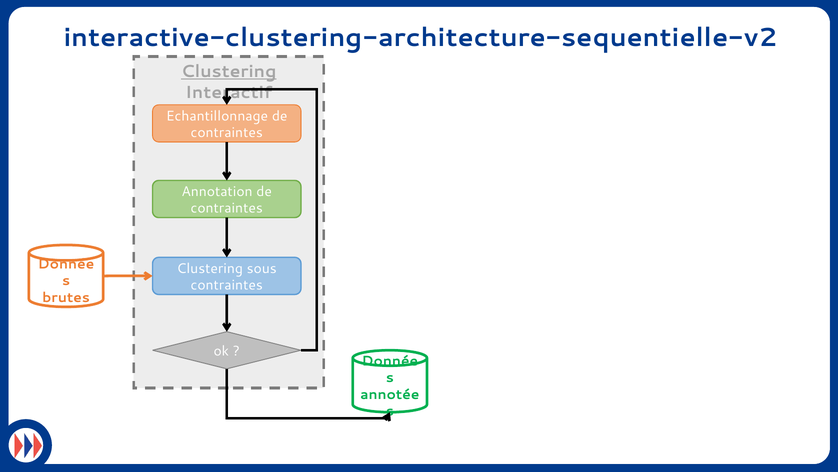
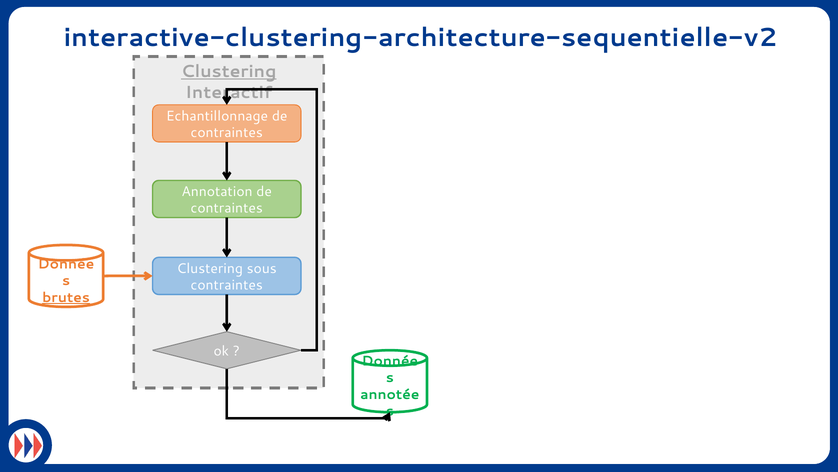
brutes underline: none -> present
